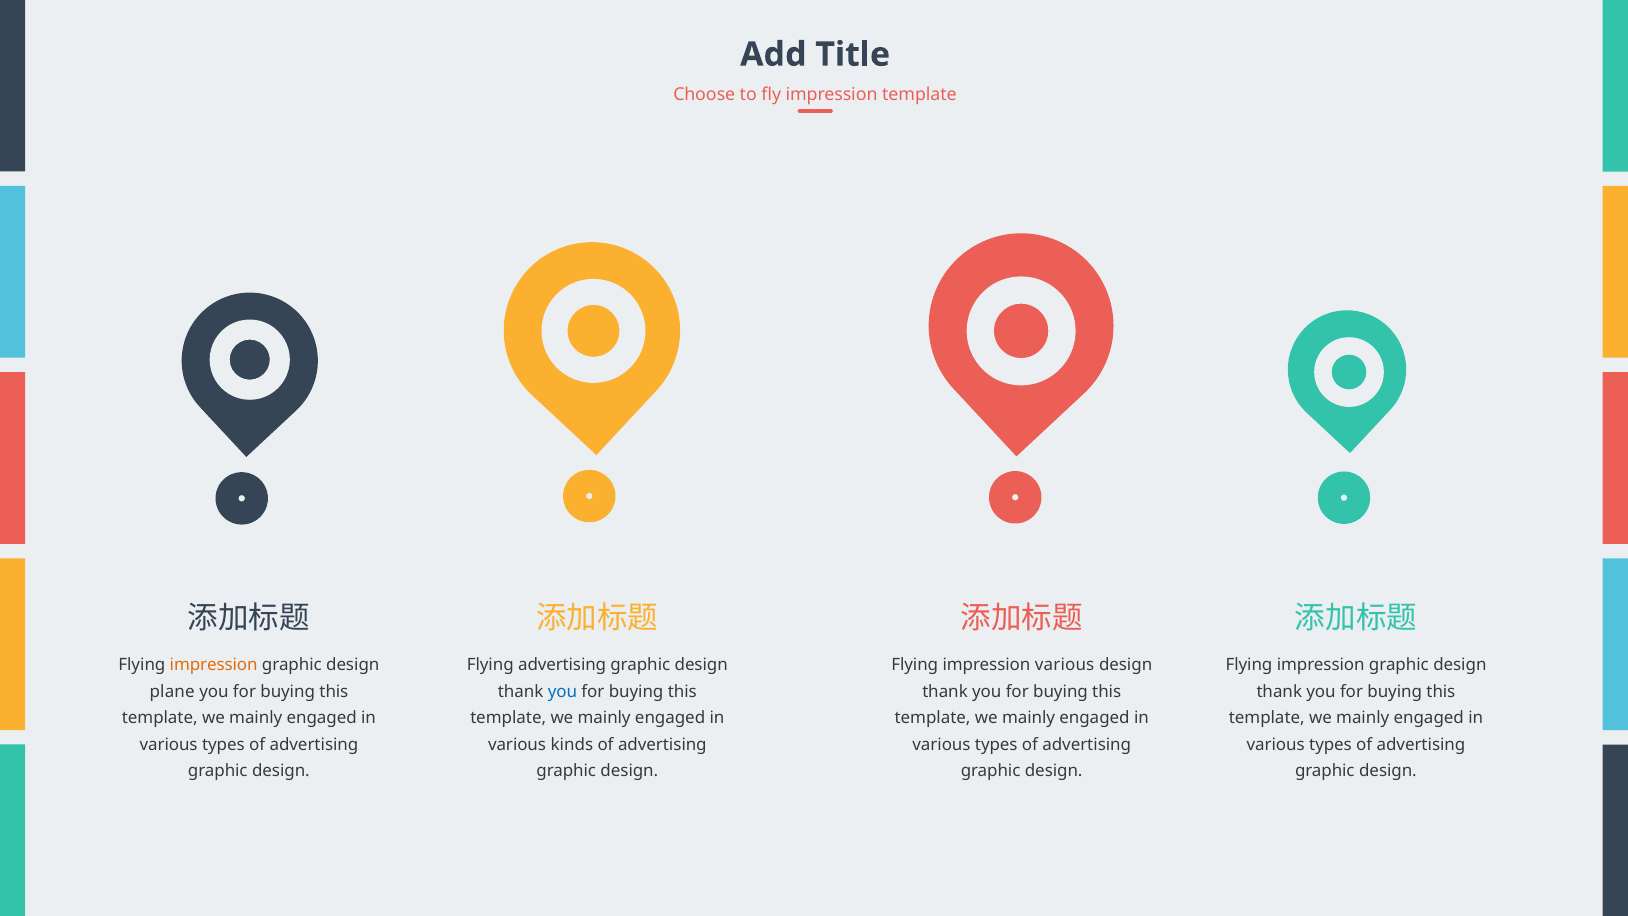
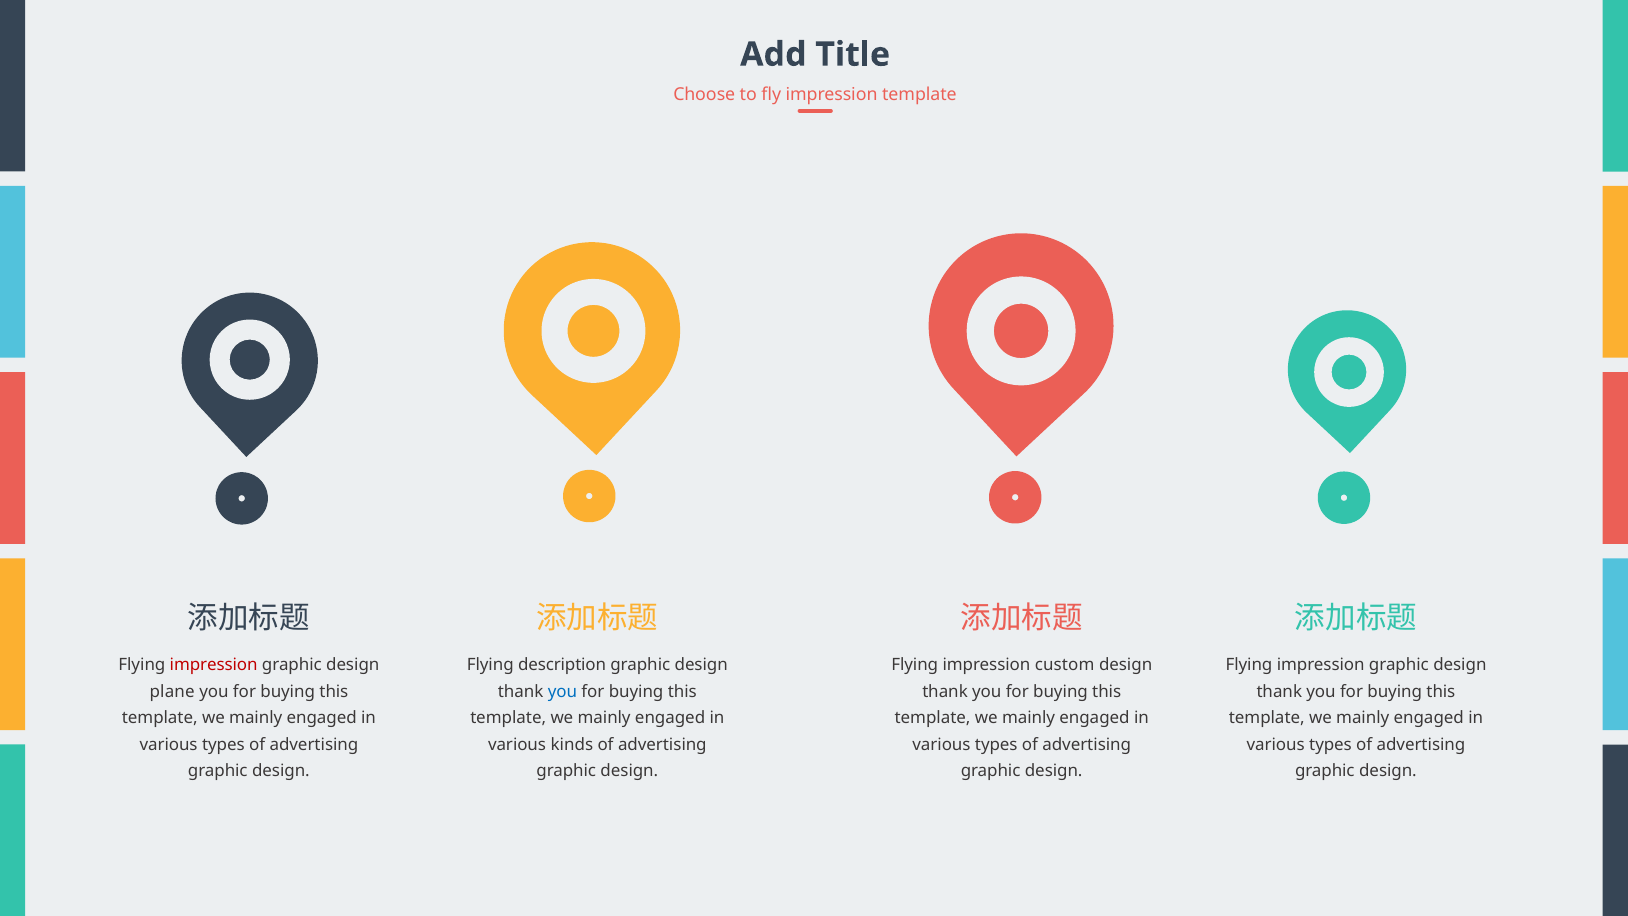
impression at (214, 665) colour: orange -> red
Flying advertising: advertising -> description
impression various: various -> custom
